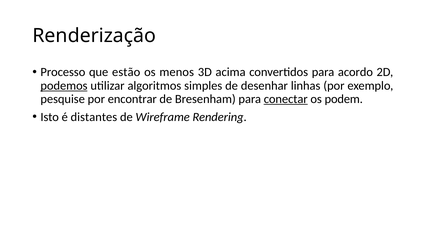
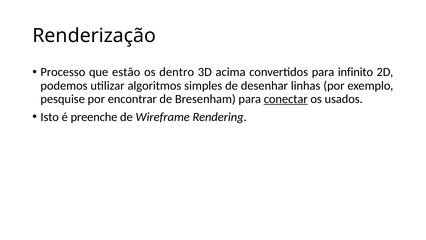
menos: menos -> dentro
acordo: acordo -> infinito
podemos underline: present -> none
podem: podem -> usados
distantes: distantes -> preenche
